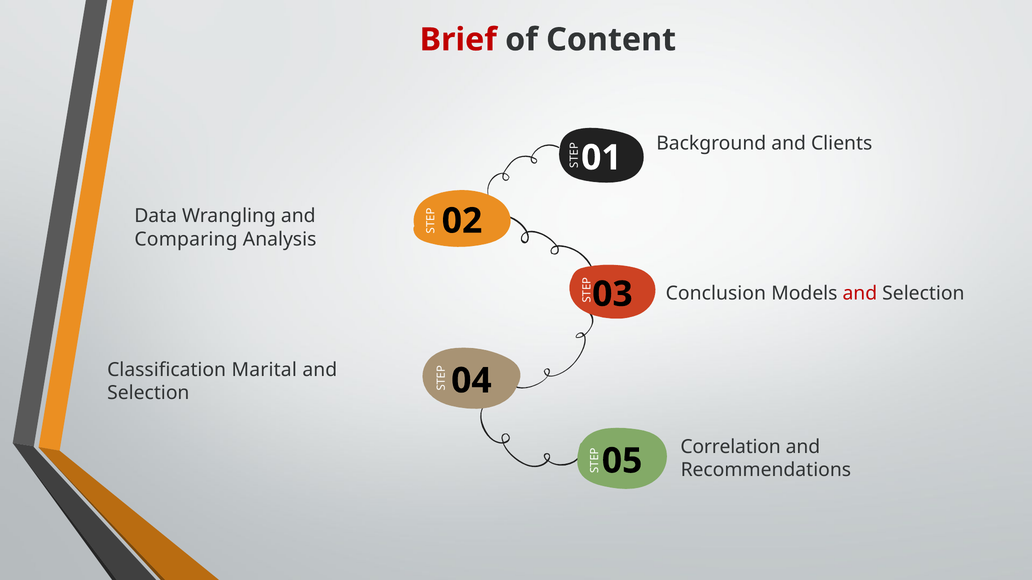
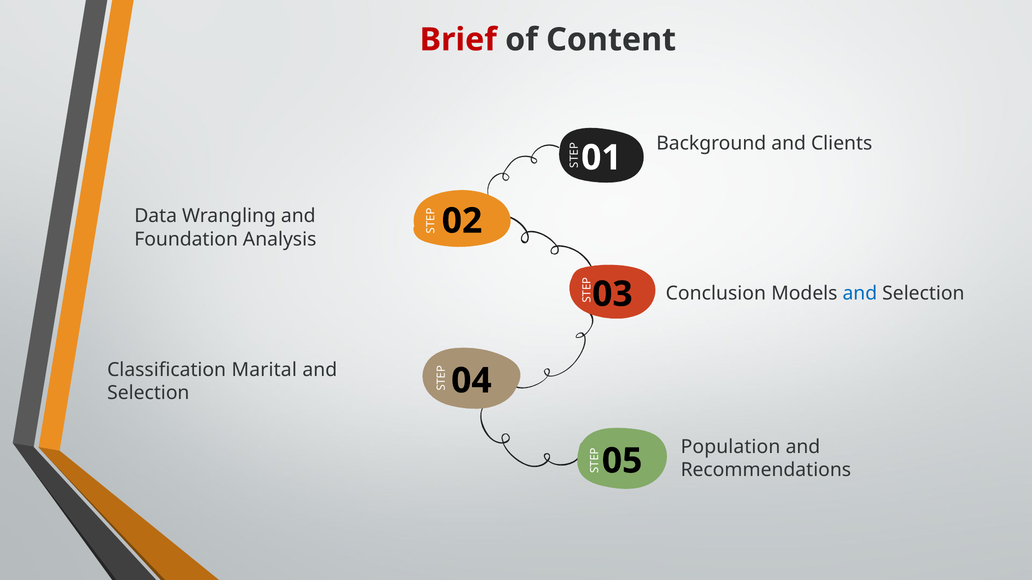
Comparing: Comparing -> Foundation
and at (860, 294) colour: red -> blue
Correlation: Correlation -> Population
